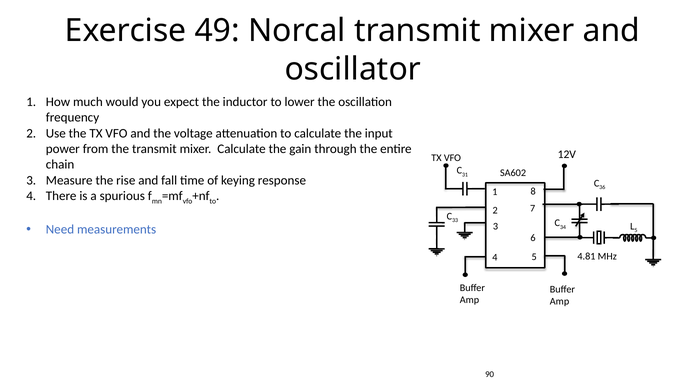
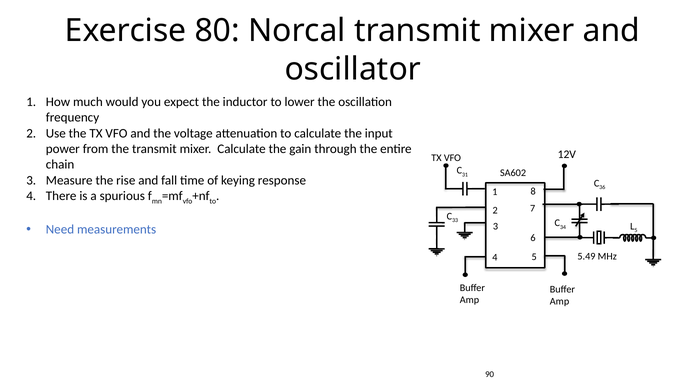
49: 49 -> 80
4.81: 4.81 -> 5.49
